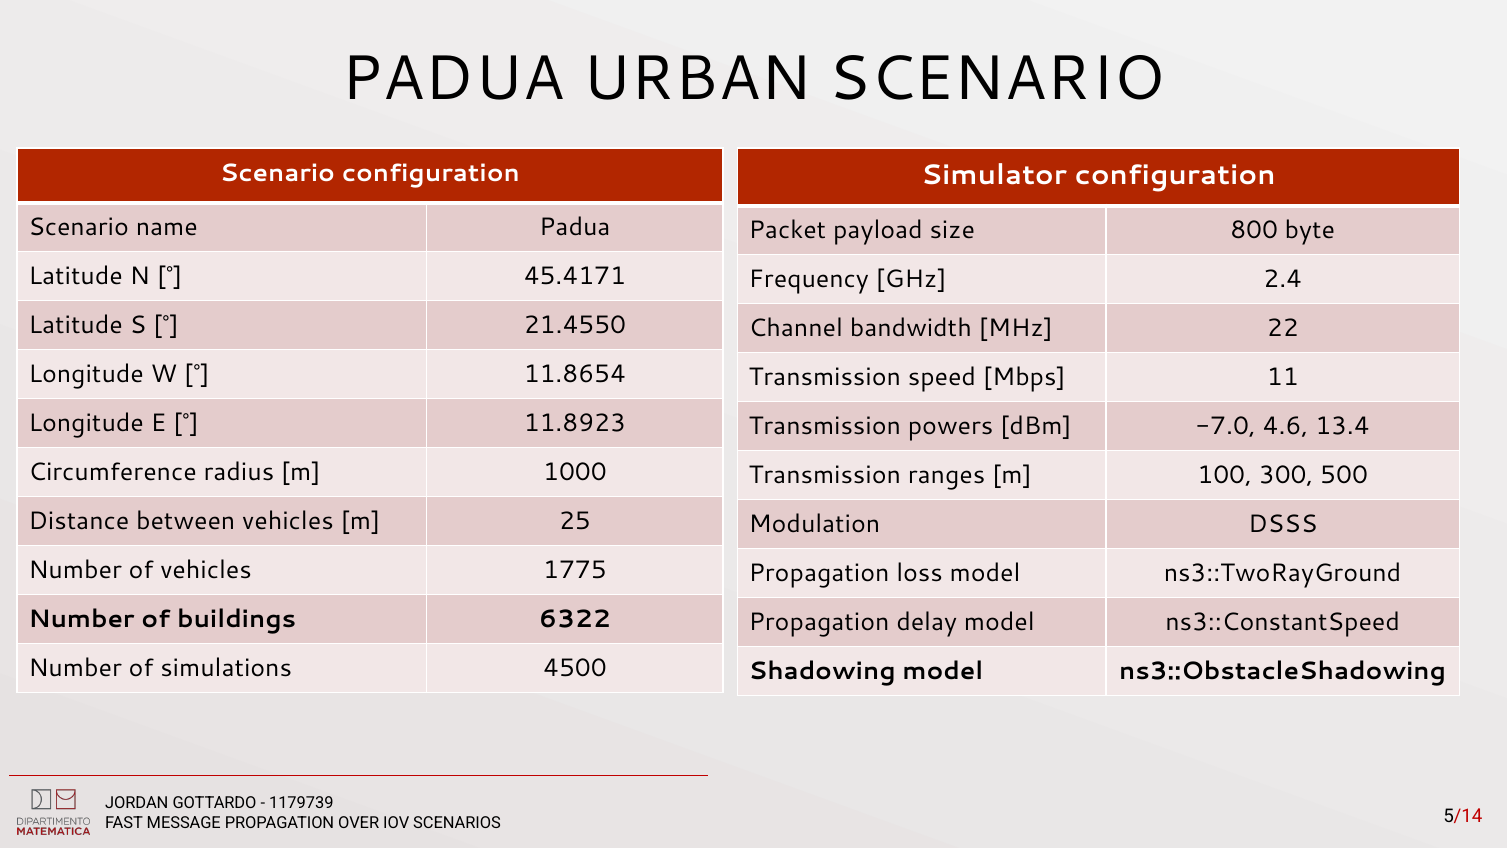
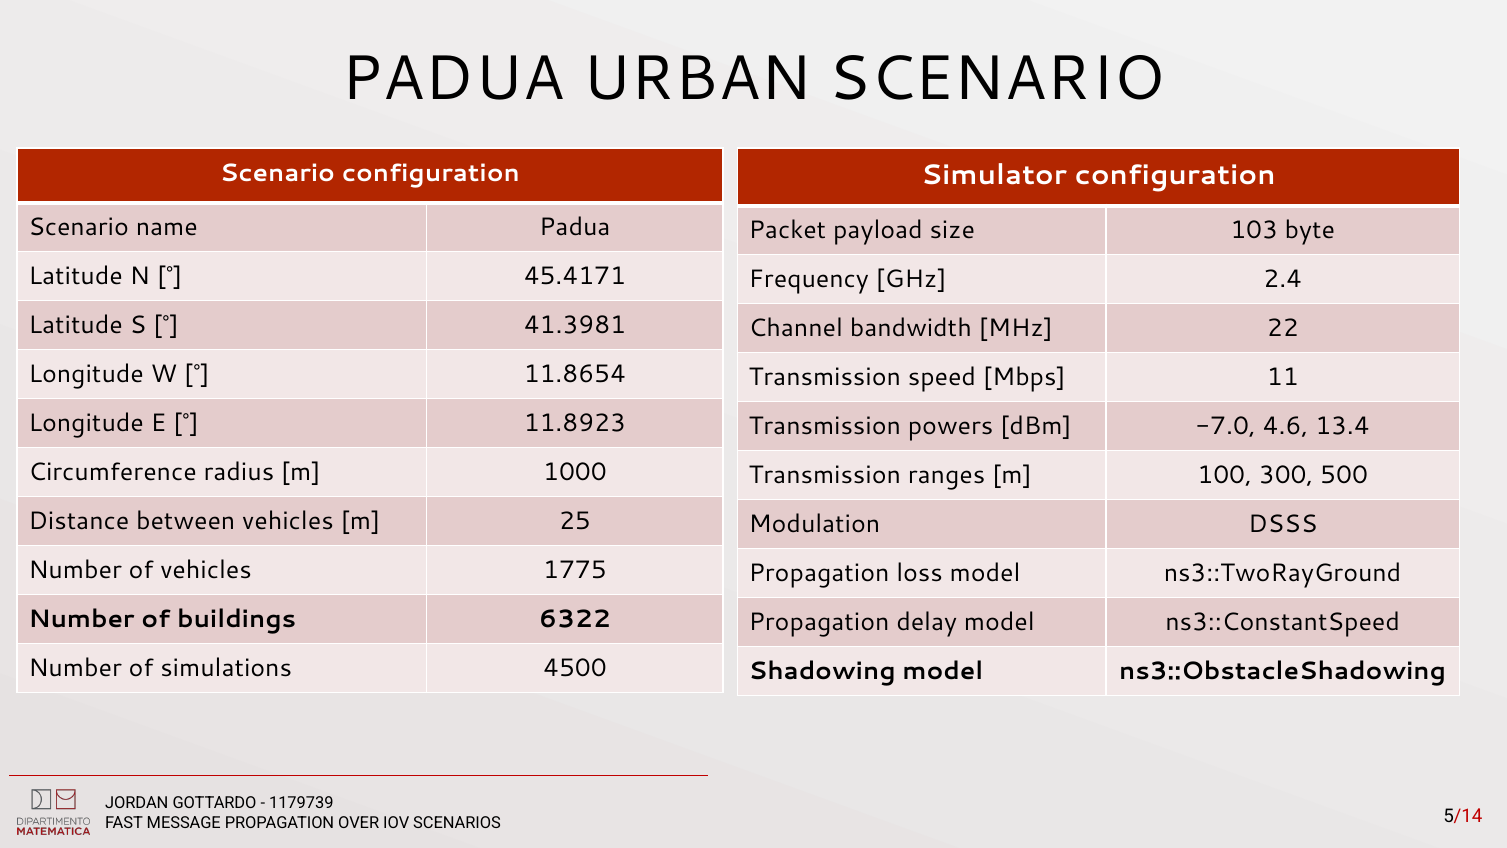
800: 800 -> 103
21.4550: 21.4550 -> 41.3981
